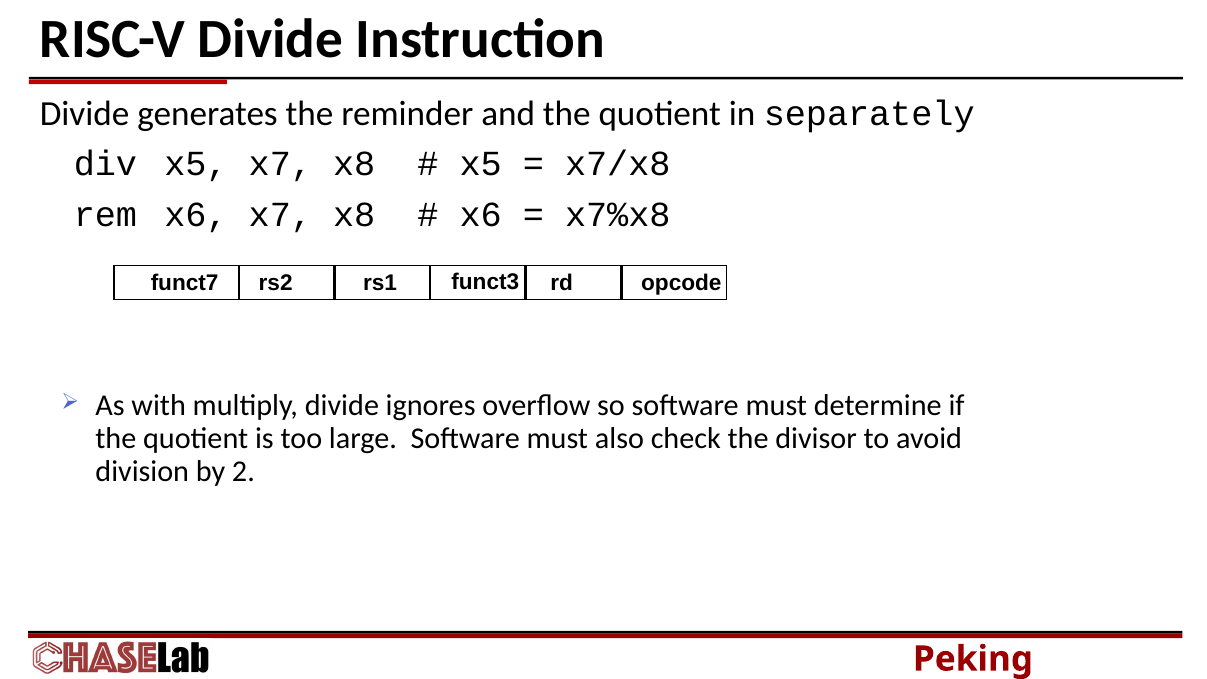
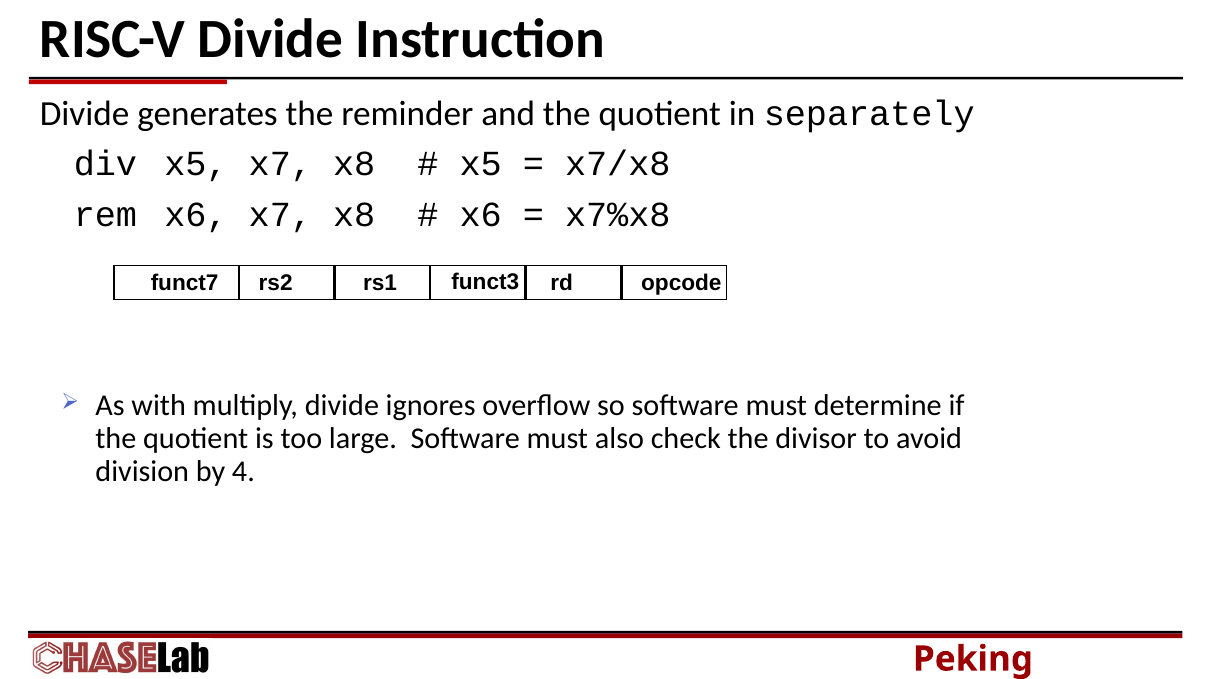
2: 2 -> 4
